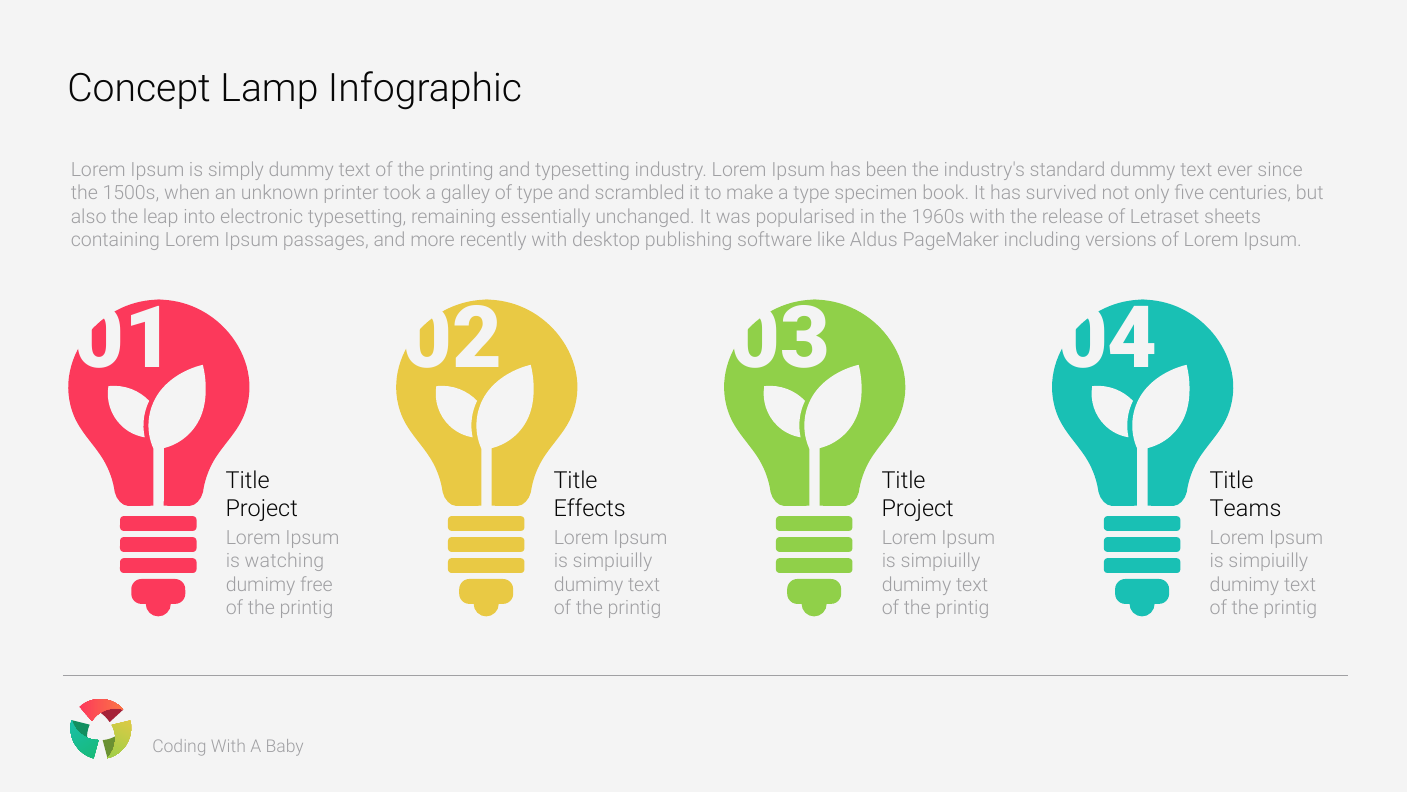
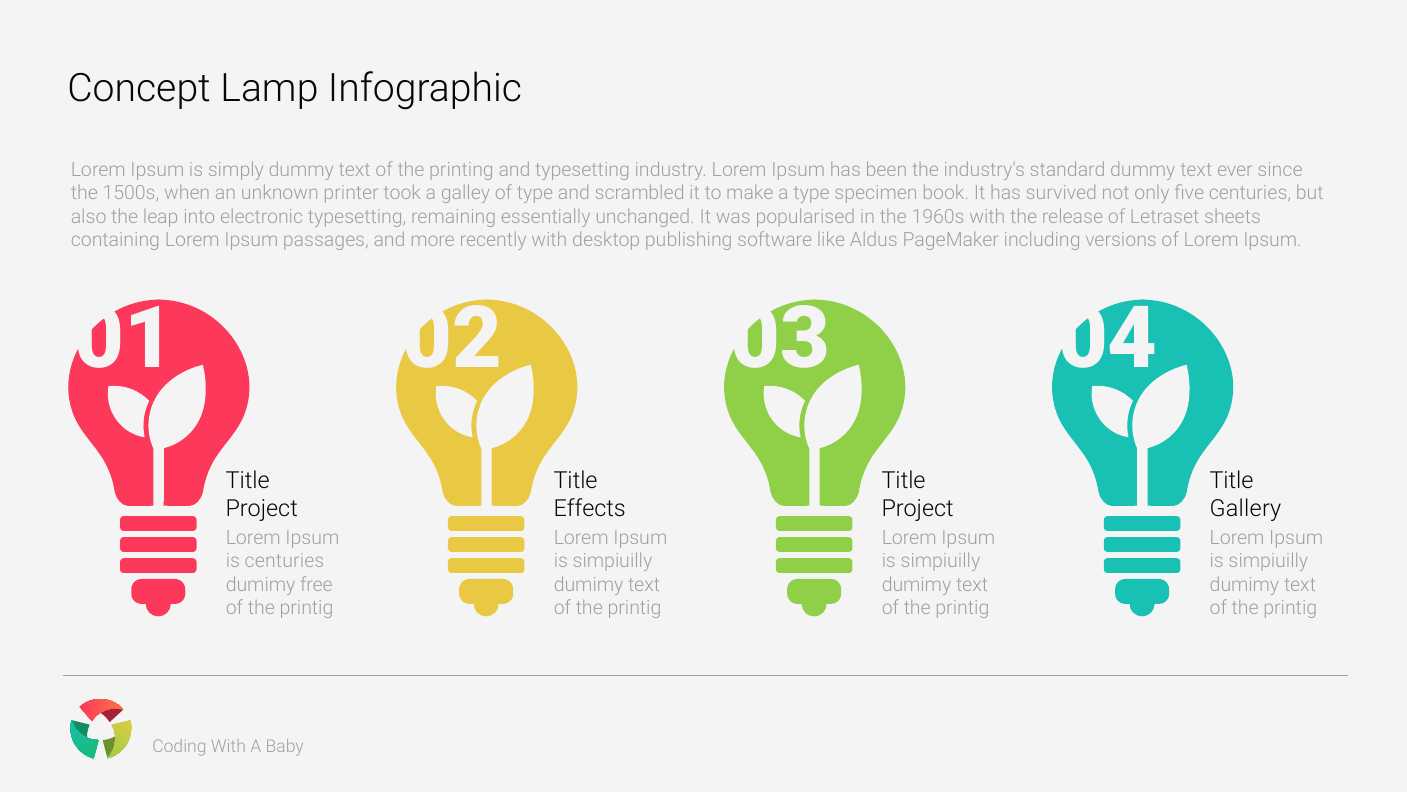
Teams: Teams -> Gallery
is watching: watching -> centuries
